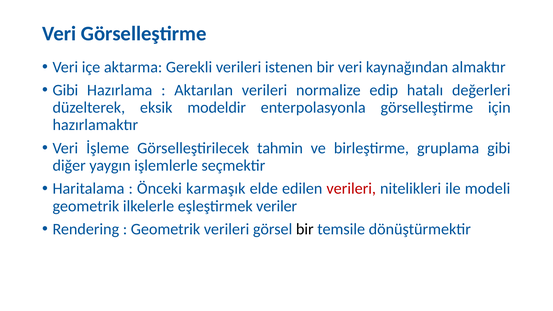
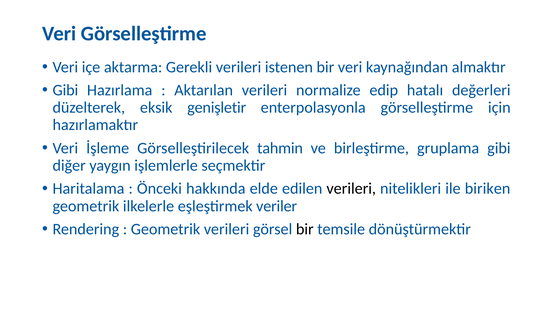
modeldir: modeldir -> genişletir
karmaşık: karmaşık -> hakkında
verileri at (351, 189) colour: red -> black
modeli: modeli -> biriken
